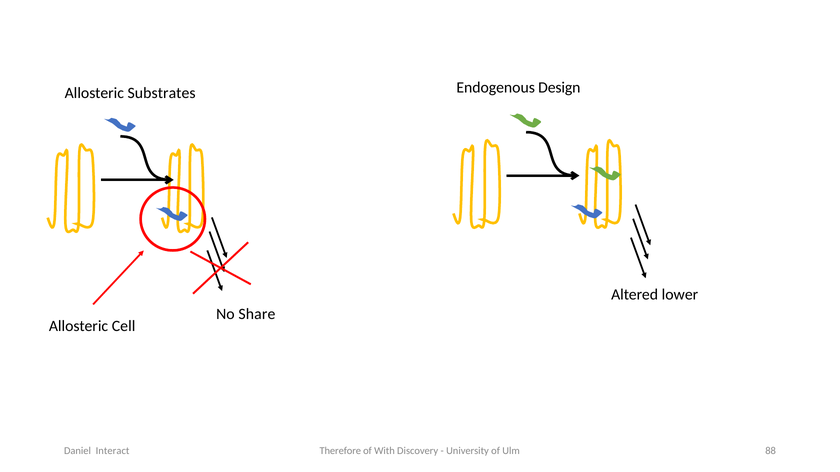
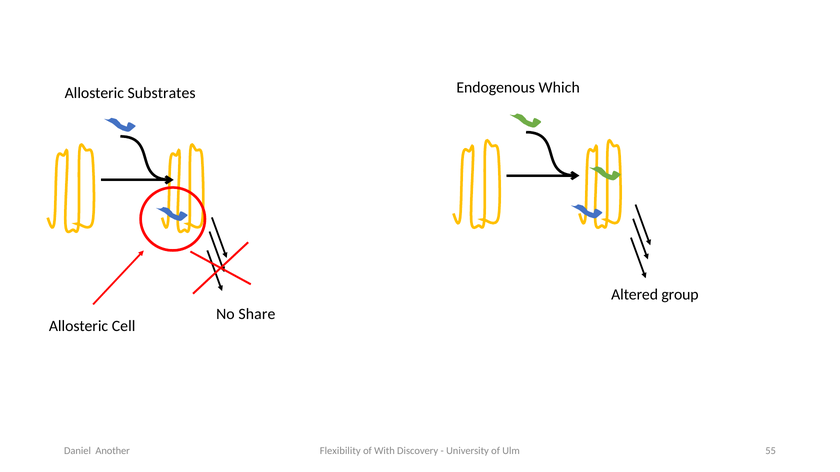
Design: Design -> Which
lower: lower -> group
Therefore: Therefore -> Flexibility
88: 88 -> 55
Interact: Interact -> Another
